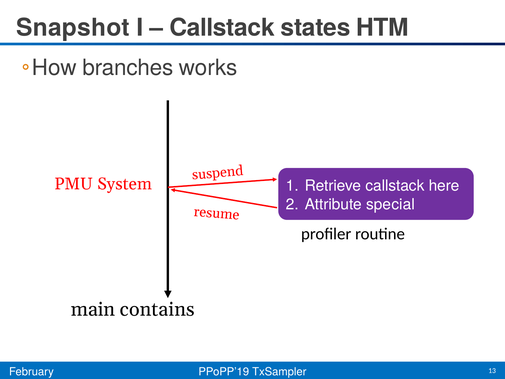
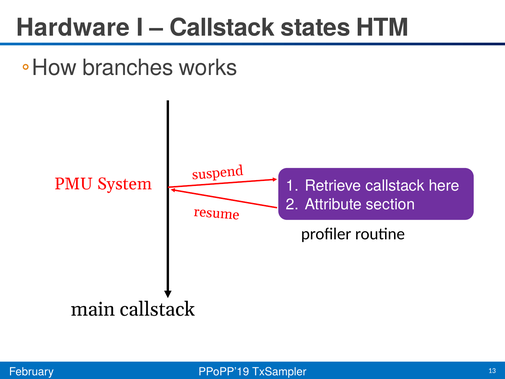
Snapshot: Snapshot -> Hardware
special: special -> section
main contains: contains -> callstack
